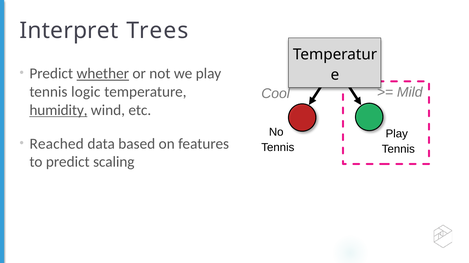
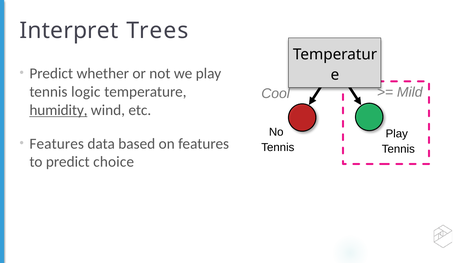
whether underline: present -> none
Reached at (57, 144): Reached -> Features
scaling: scaling -> choice
